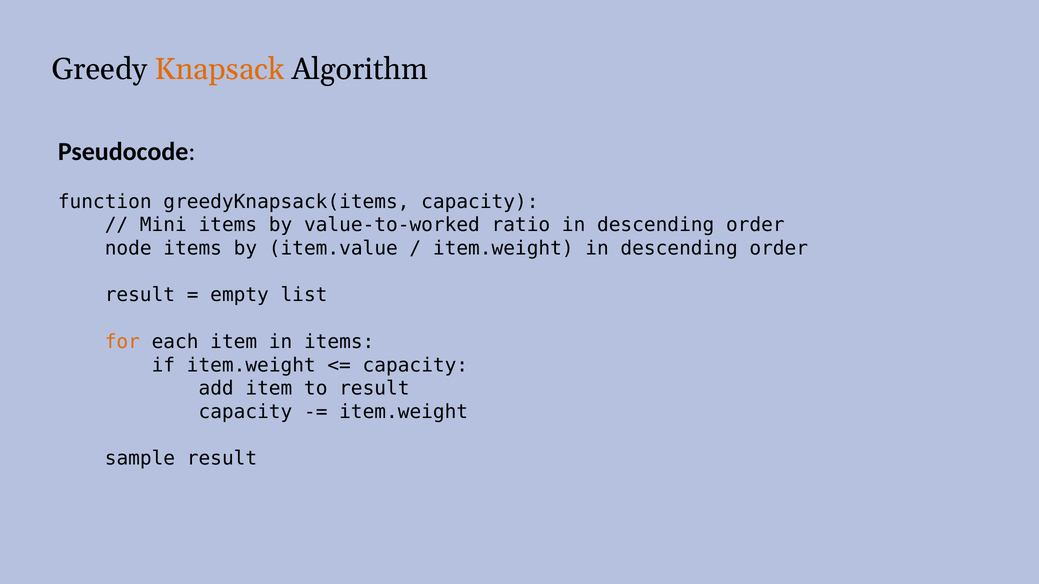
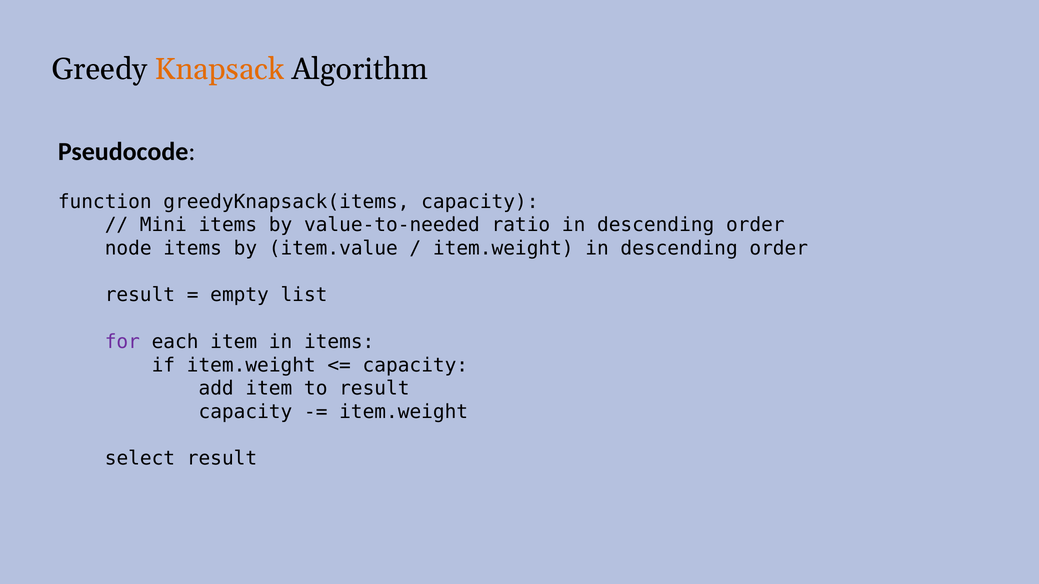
value-to-worked: value-to-worked -> value-to-needed
for colour: orange -> purple
sample: sample -> select
